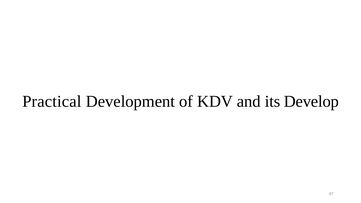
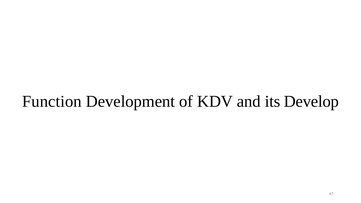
Practical: Practical -> Function
